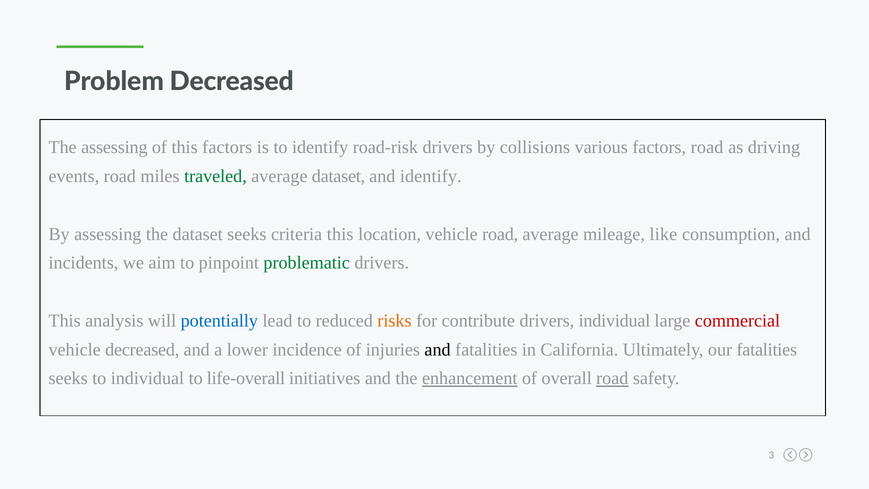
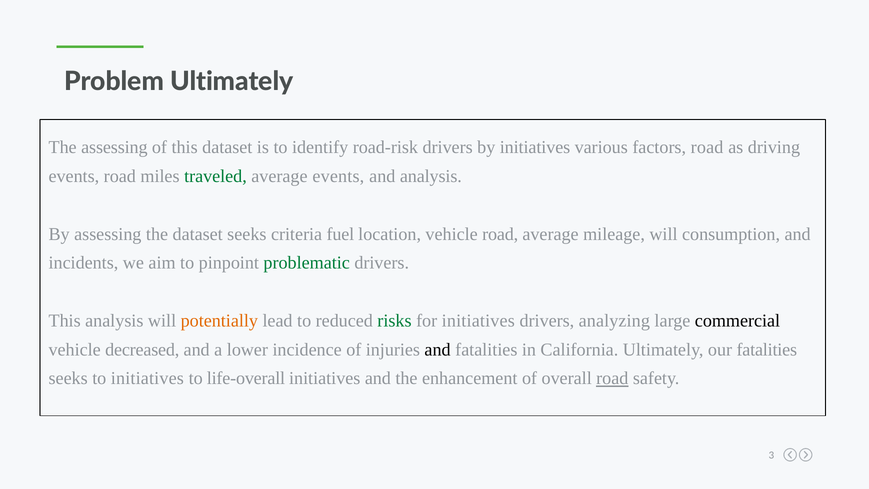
Problem Decreased: Decreased -> Ultimately
this factors: factors -> dataset
by collisions: collisions -> initiatives
average dataset: dataset -> events
and identify: identify -> analysis
criteria this: this -> fuel
mileage like: like -> will
potentially colour: blue -> orange
risks colour: orange -> green
for contribute: contribute -> initiatives
drivers individual: individual -> analyzing
commercial colour: red -> black
to individual: individual -> initiatives
enhancement underline: present -> none
